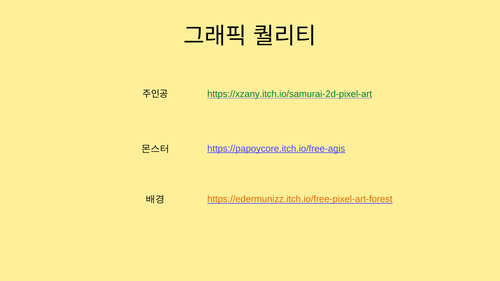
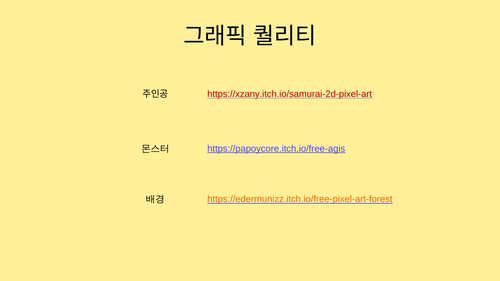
https://xzany.itch.io/samurai-2d-pixel-art colour: green -> red
